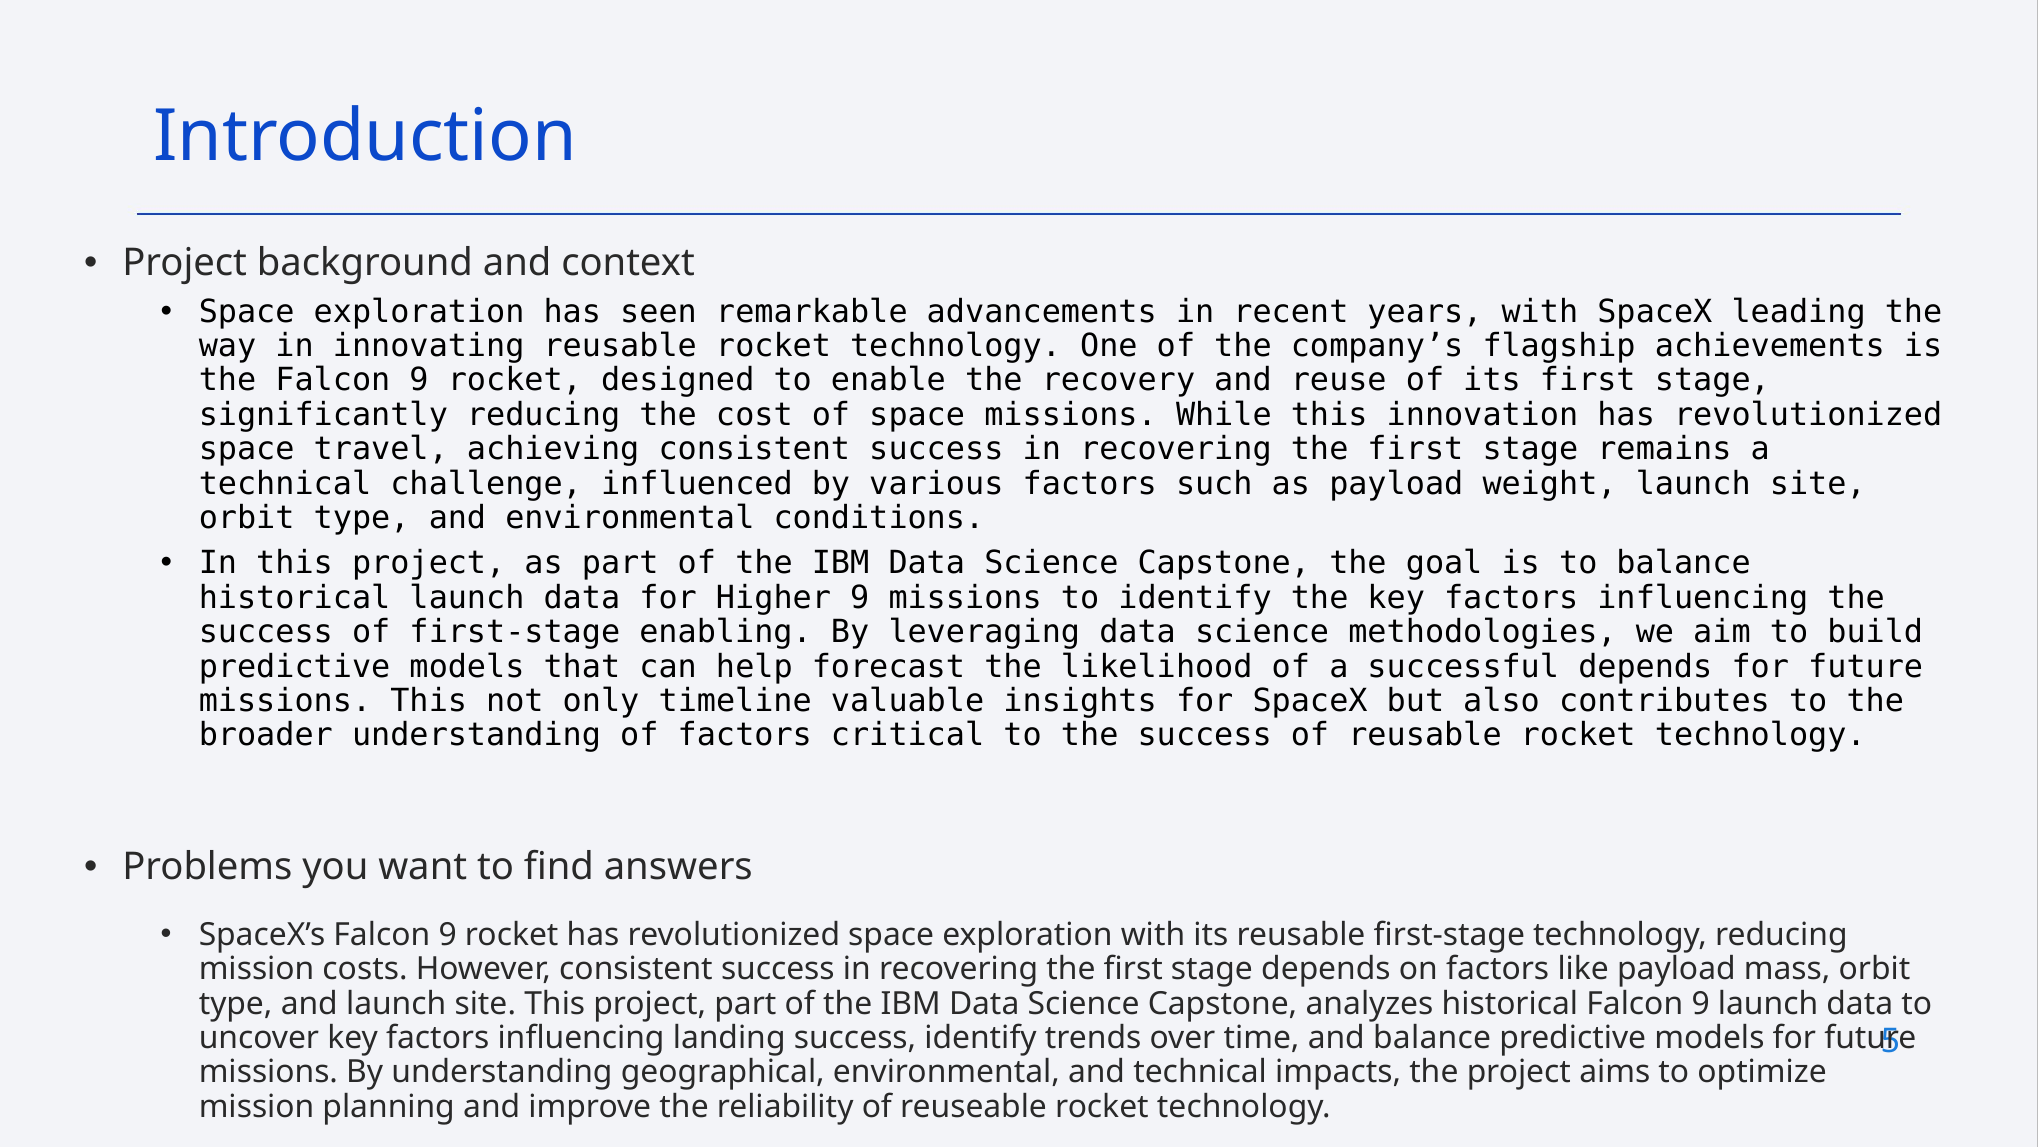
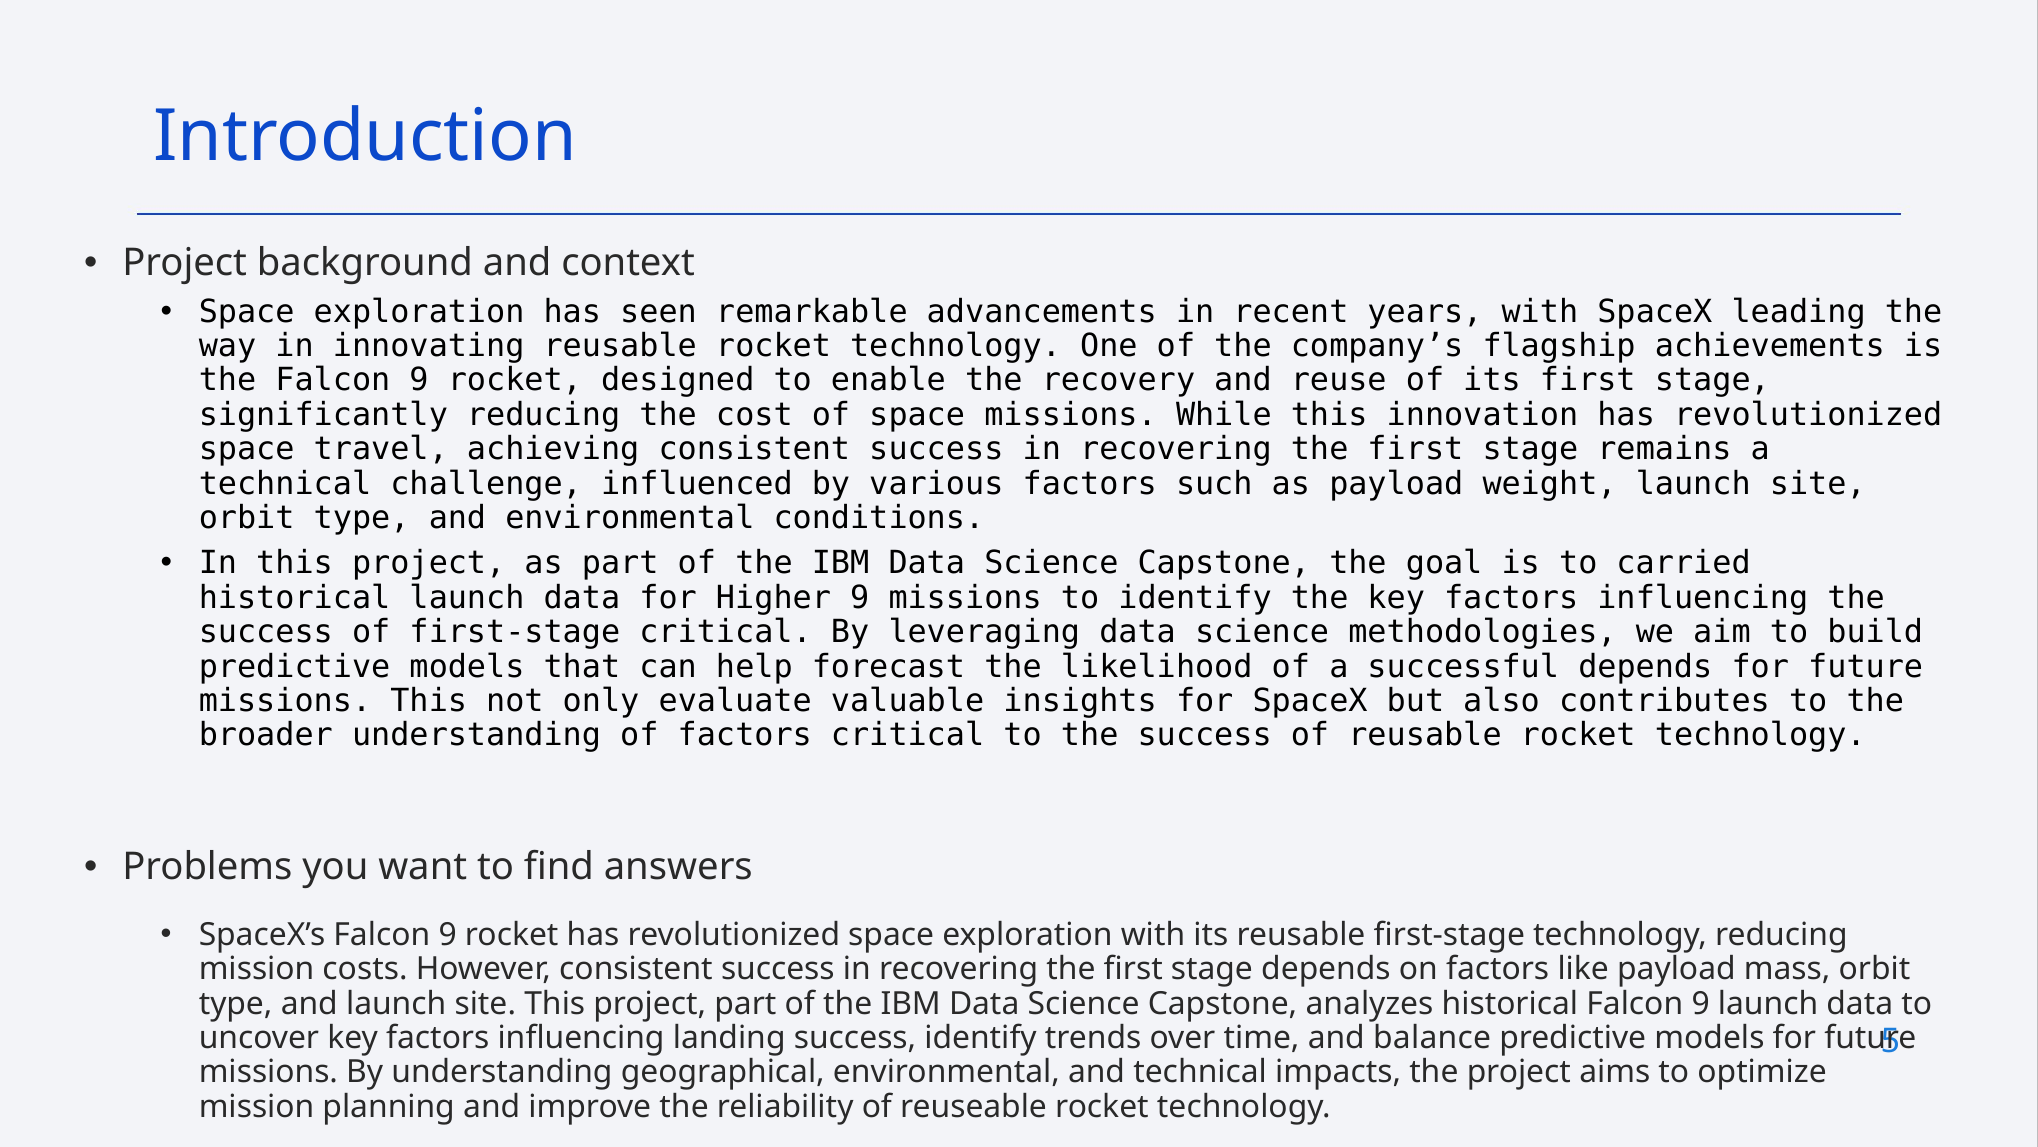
to balance: balance -> carried
first-stage enabling: enabling -> critical
timeline: timeline -> evaluate
